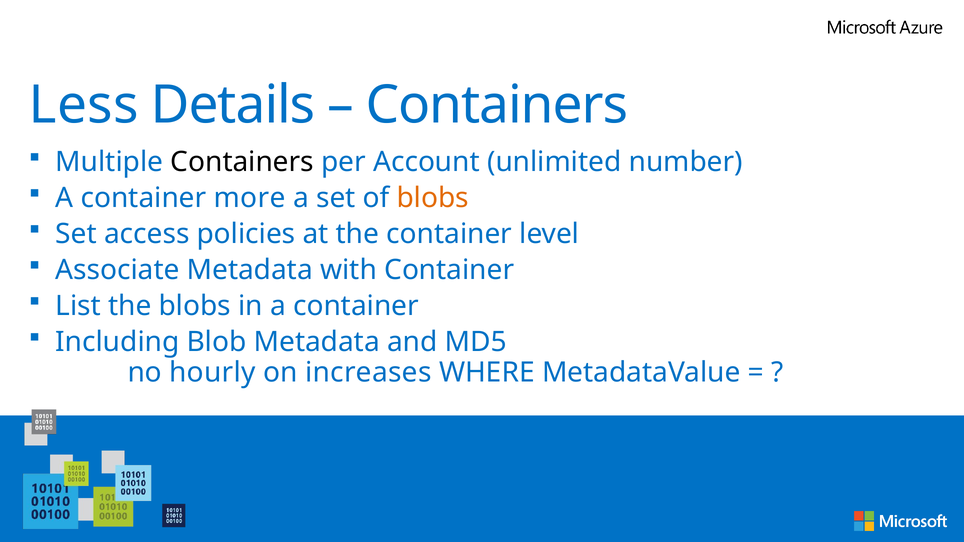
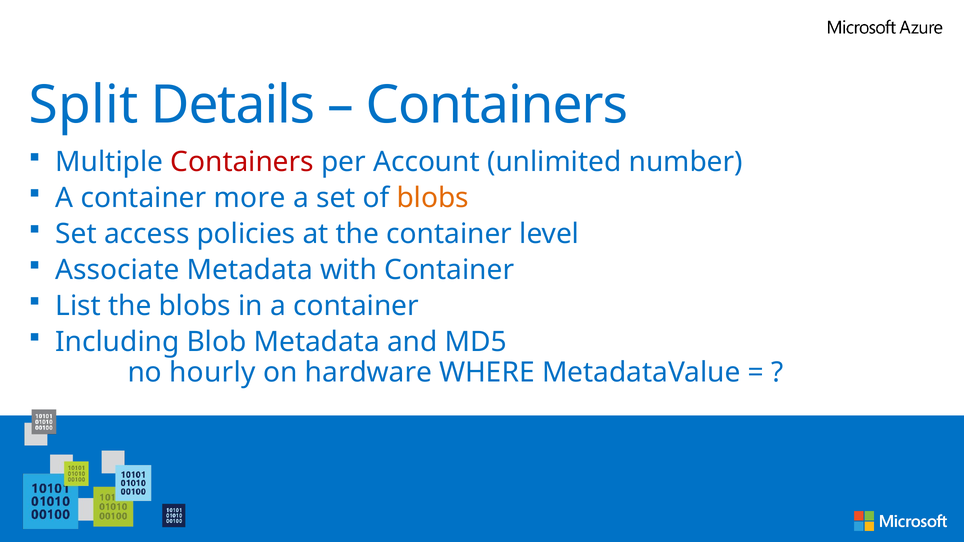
Less: Less -> Split
Containers at (242, 162) colour: black -> red
increases: increases -> hardware
